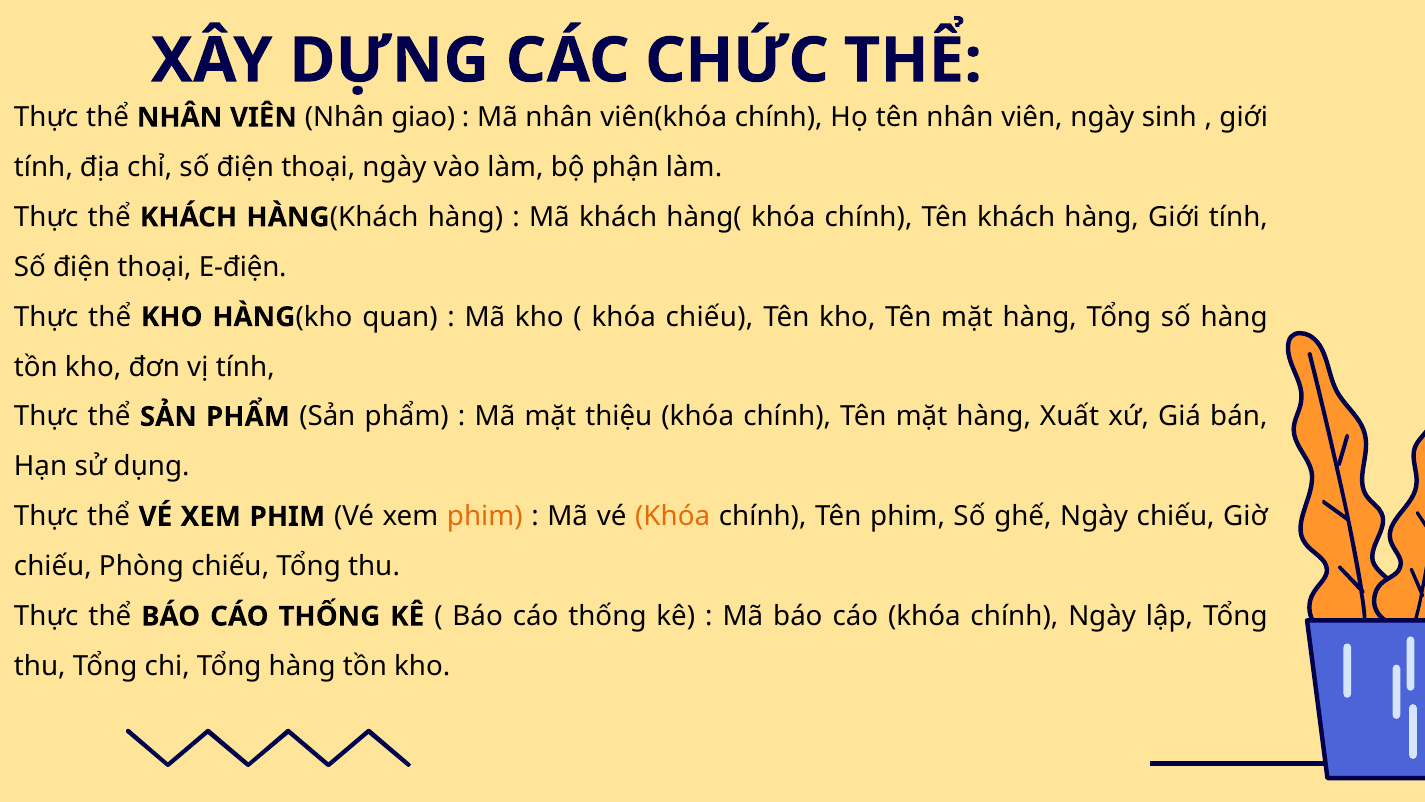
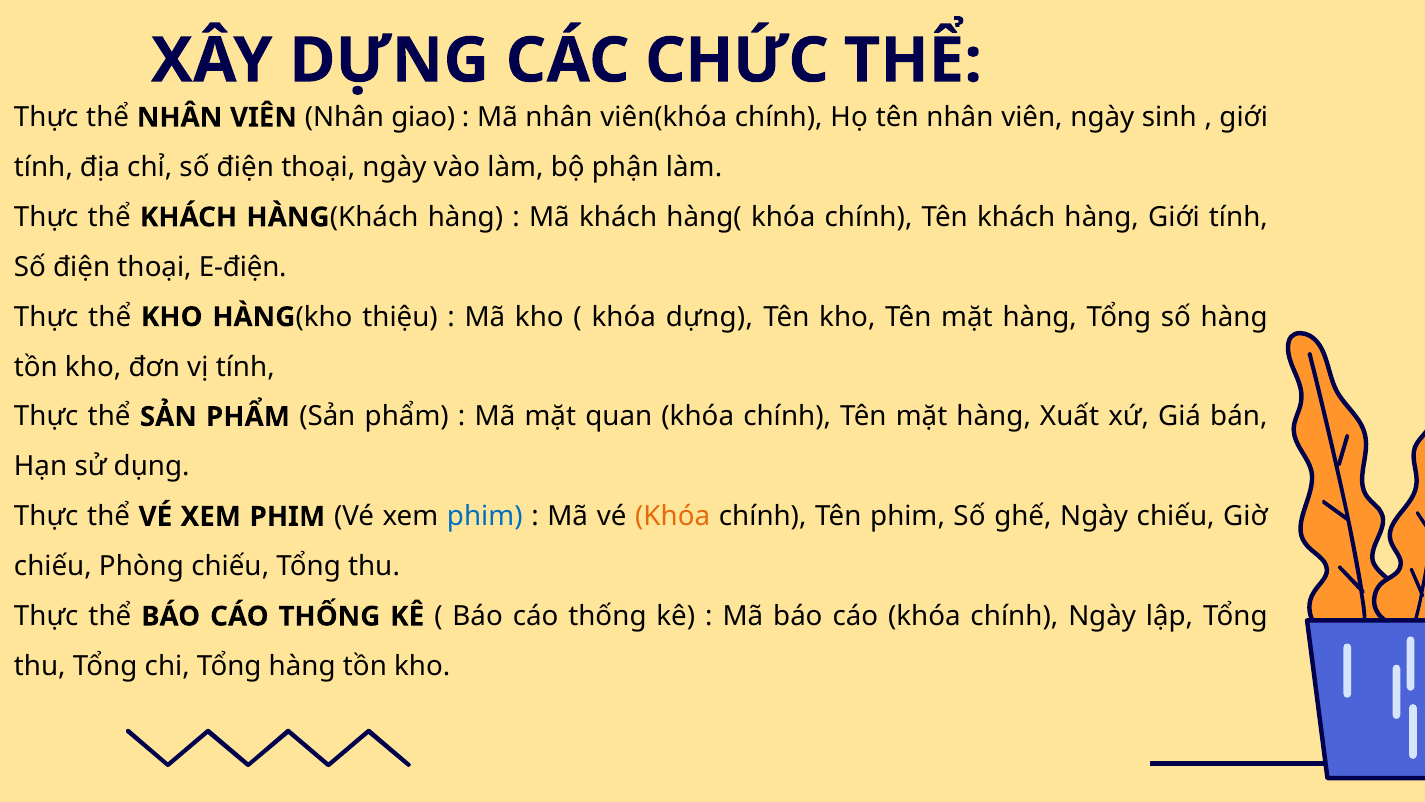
quan: quan -> thiệu
khóa chiếu: chiếu -> dựng
thiệu: thiệu -> quan
phim at (485, 516) colour: orange -> blue
